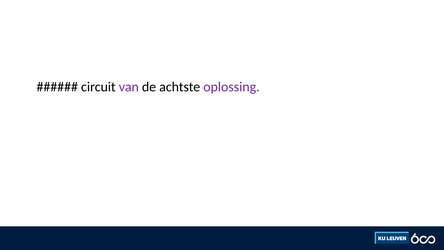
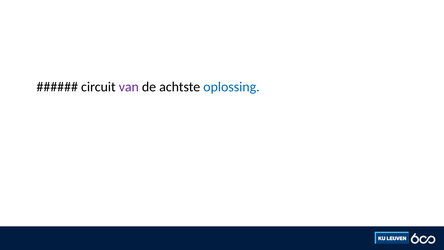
oplossing colour: purple -> blue
